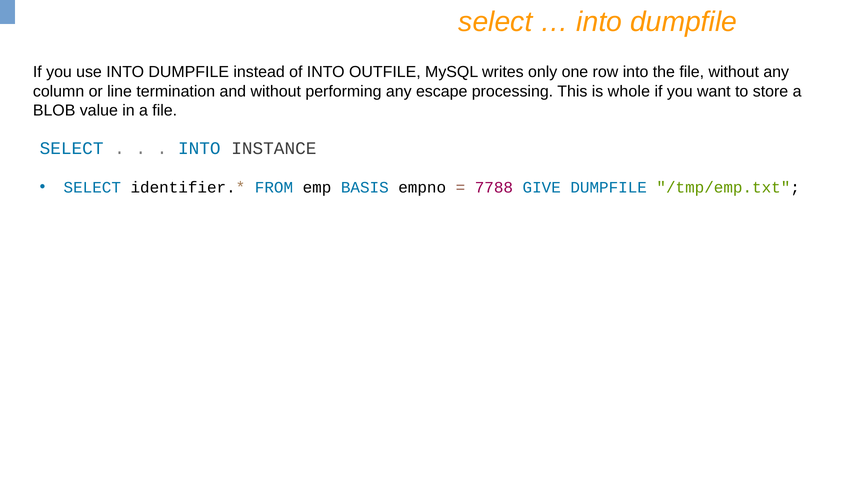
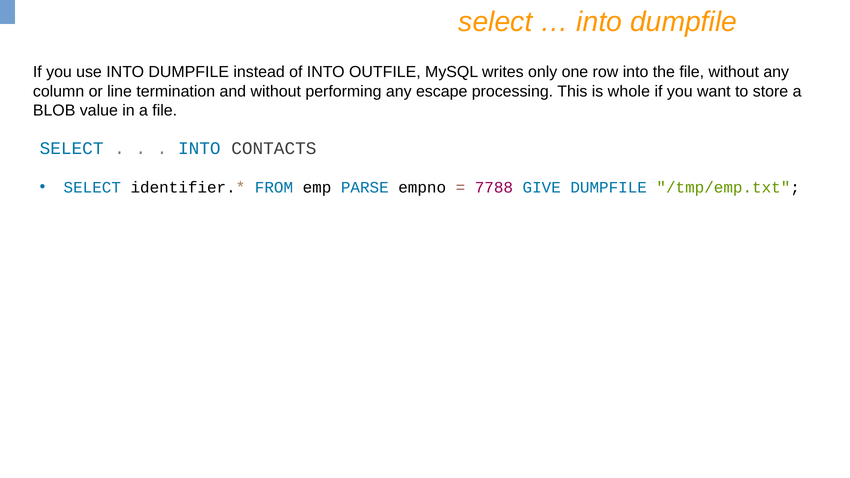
INSTANCE: INSTANCE -> CONTACTS
BASIS: BASIS -> PARSE
